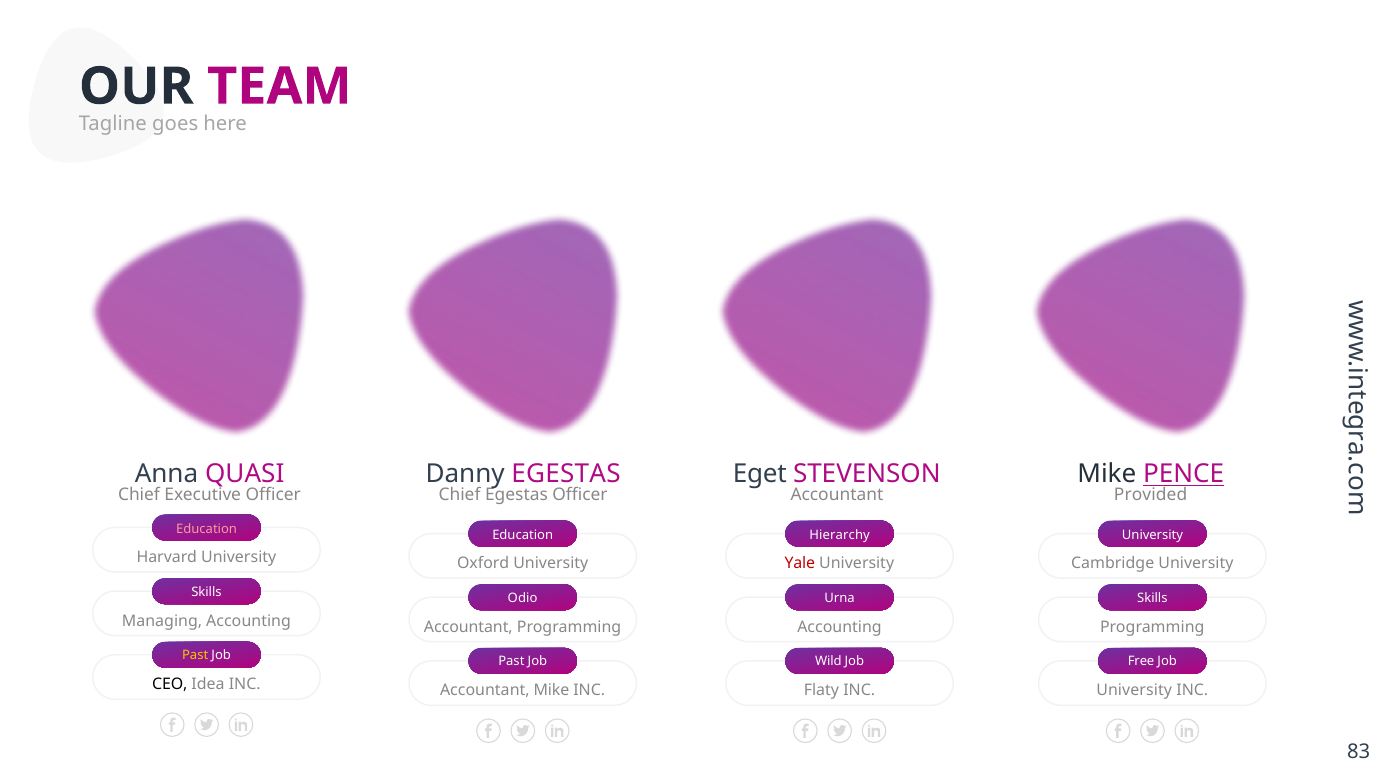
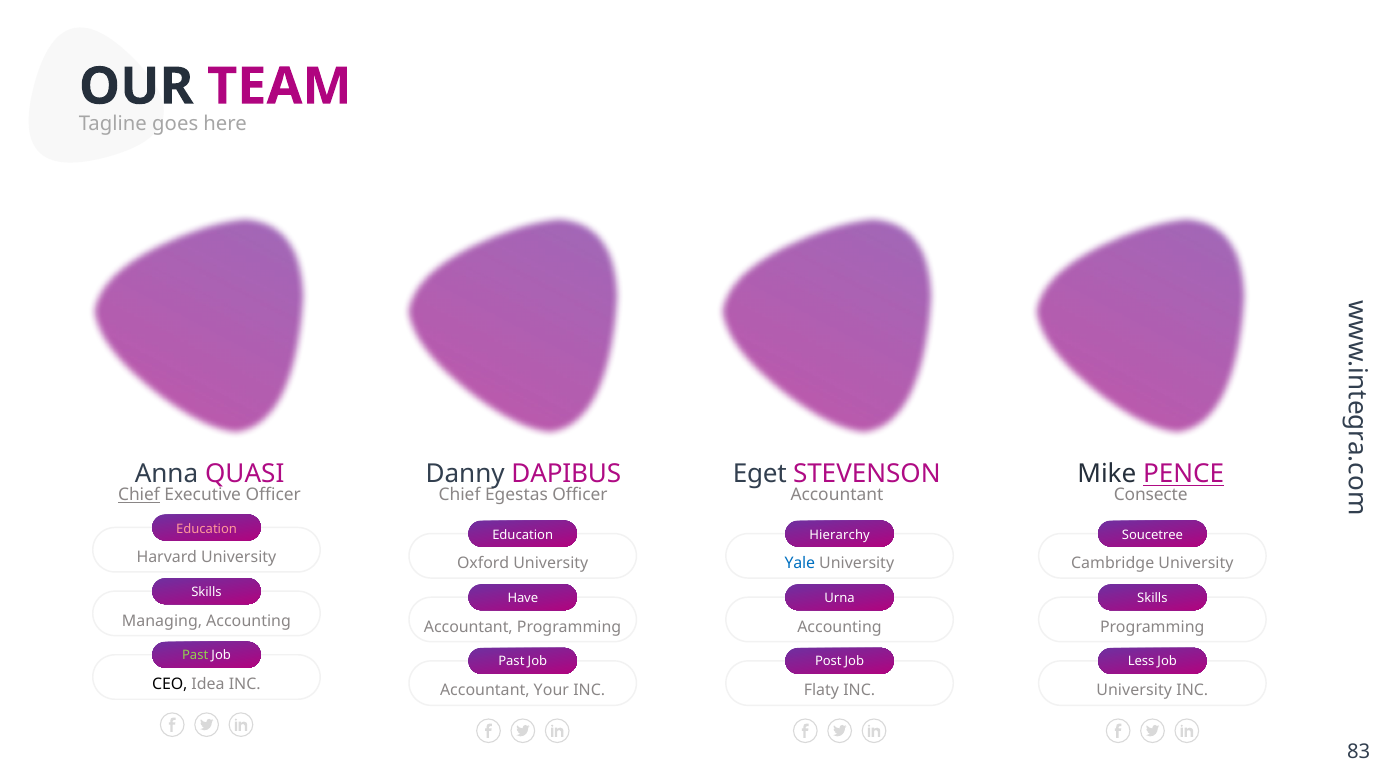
Danny EGESTAS: EGESTAS -> DAPIBUS
Chief at (139, 496) underline: none -> present
Provided: Provided -> Consecte
University at (1152, 535): University -> Soucetree
Yale colour: red -> blue
Odio: Odio -> Have
Past at (195, 656) colour: yellow -> light green
Wild: Wild -> Post
Free: Free -> Less
Accountant Mike: Mike -> Your
